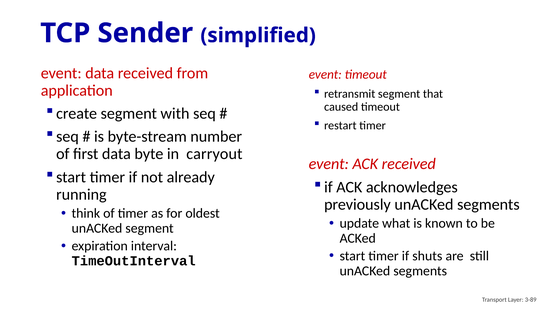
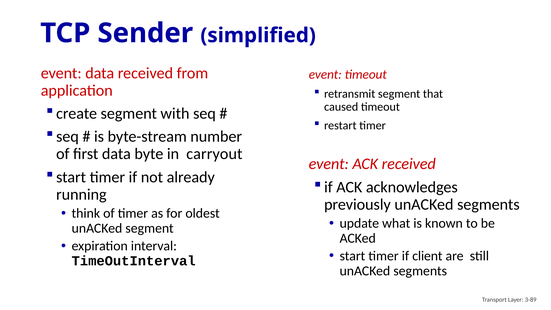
shuts: shuts -> client
